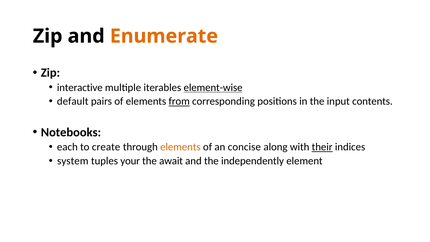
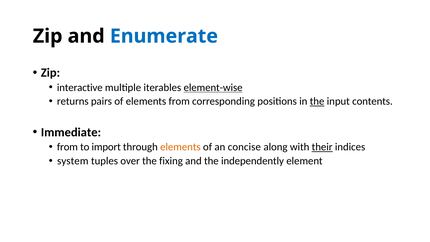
Enumerate colour: orange -> blue
default: default -> returns
from at (179, 101) underline: present -> none
the at (317, 101) underline: none -> present
Notebooks: Notebooks -> Immediate
each at (67, 147): each -> from
create: create -> import
your: your -> over
await: await -> fixing
